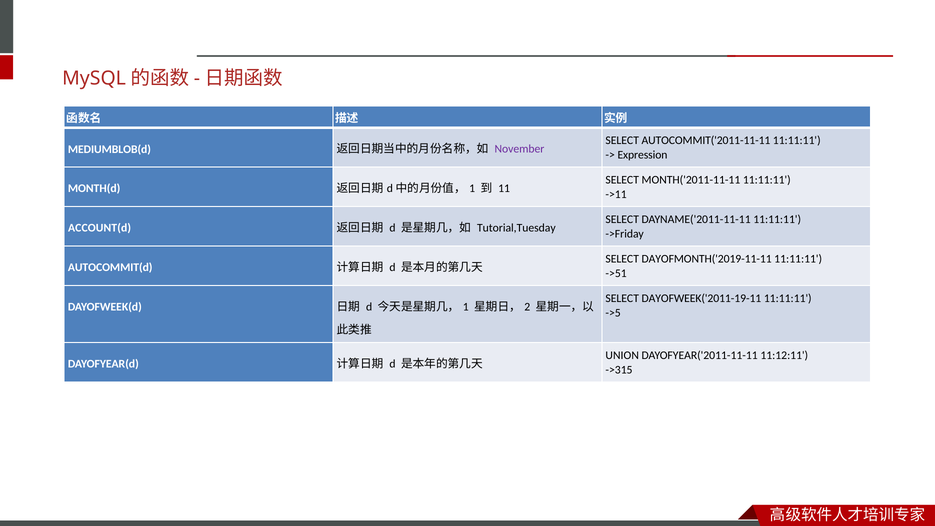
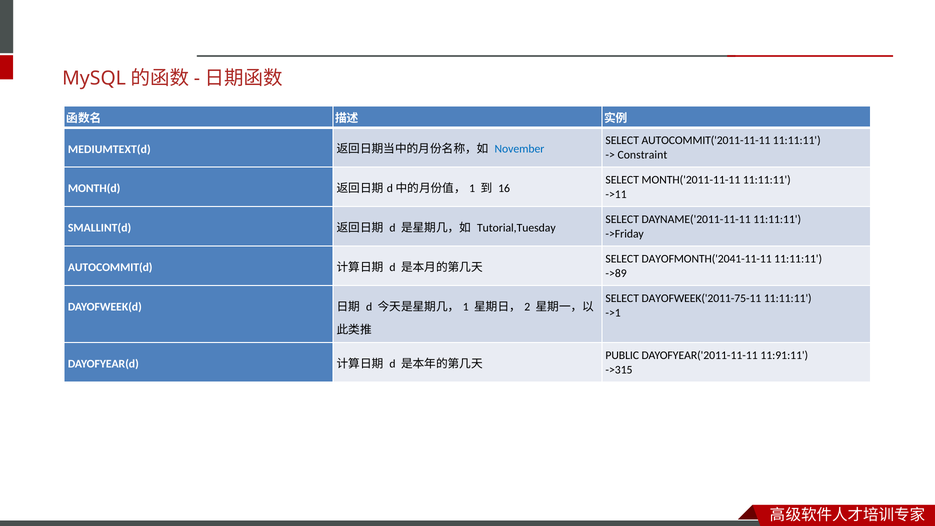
MEDIUMBLOB(d: MEDIUMBLOB(d -> MEDIUMTEXT(d
November colour: purple -> blue
Expression: Expression -> Constraint
11: 11 -> 16
ACCOUNT(d: ACCOUNT(d -> SMALLINT(d
DAYOFMONTH('2019-11-11: DAYOFMONTH('2019-11-11 -> DAYOFMONTH('2041-11-11
->51: ->51 -> ->89
DAYOFWEEK('2011-19-11: DAYOFWEEK('2011-19-11 -> DAYOFWEEK('2011-75-11
->5: ->5 -> ->1
UNION: UNION -> PUBLIC
11:12:11: 11:12:11 -> 11:91:11
